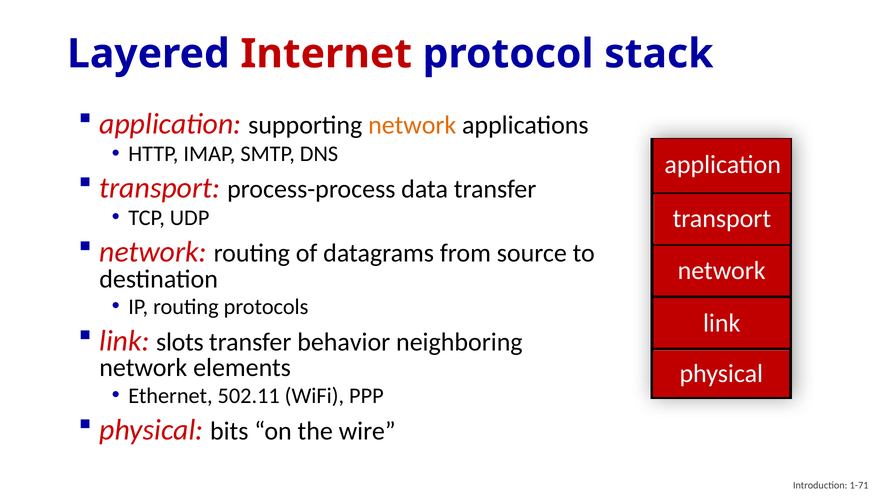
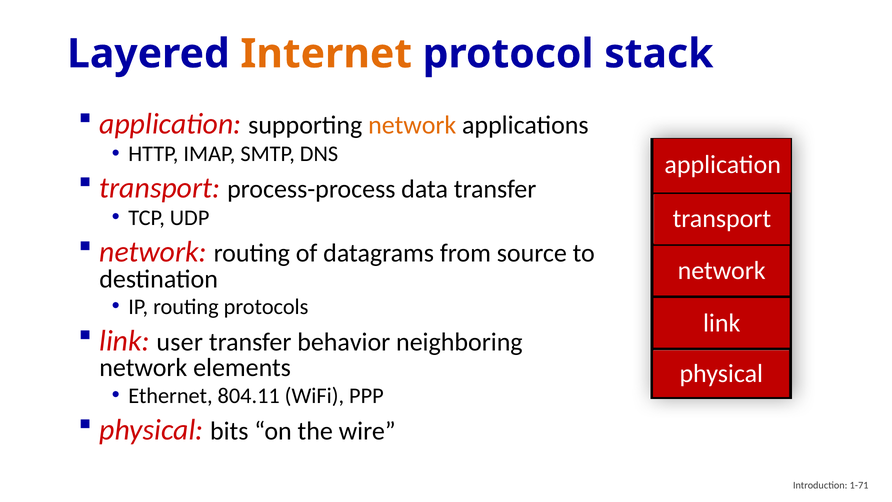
Internet colour: red -> orange
slots: slots -> user
502.11: 502.11 -> 804.11
